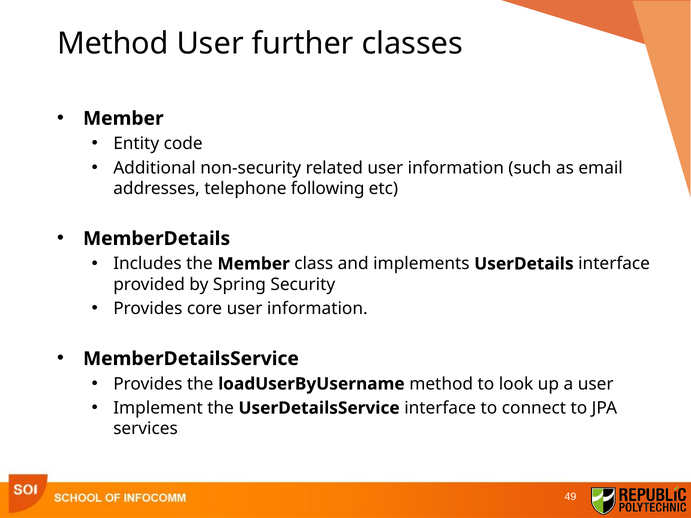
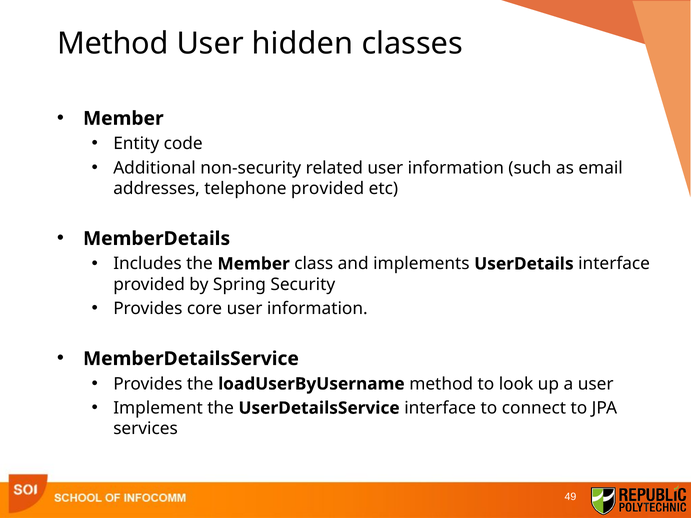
further: further -> hidden
telephone following: following -> provided
